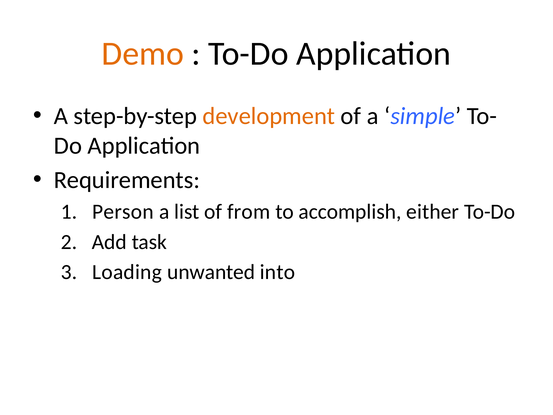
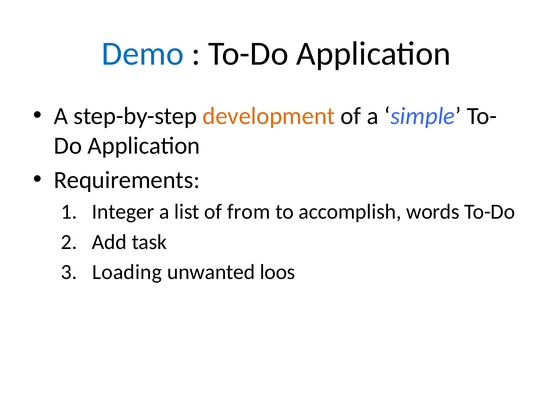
Demo colour: orange -> blue
Person: Person -> Integer
either: either -> words
into: into -> loos
